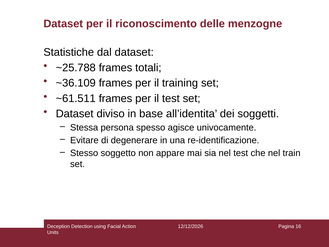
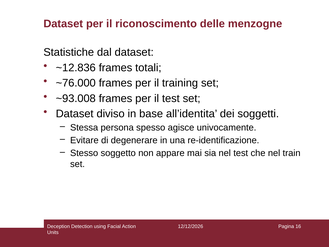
~25.788: ~25.788 -> ~12.836
~36.109: ~36.109 -> ~76.000
~61.511: ~61.511 -> ~93.008
